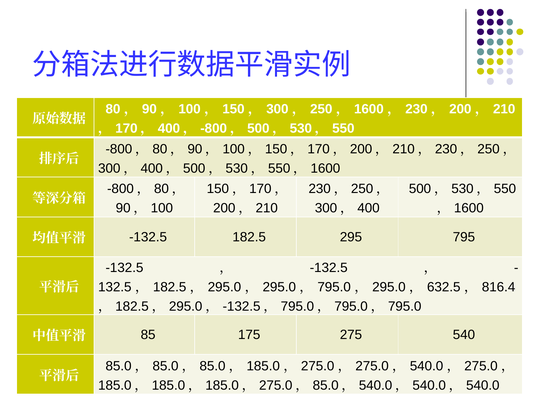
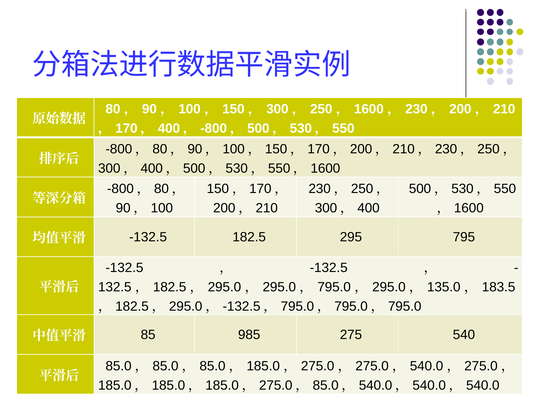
632.5: 632.5 -> 135.0
816.4: 816.4 -> 183.5
175: 175 -> 985
